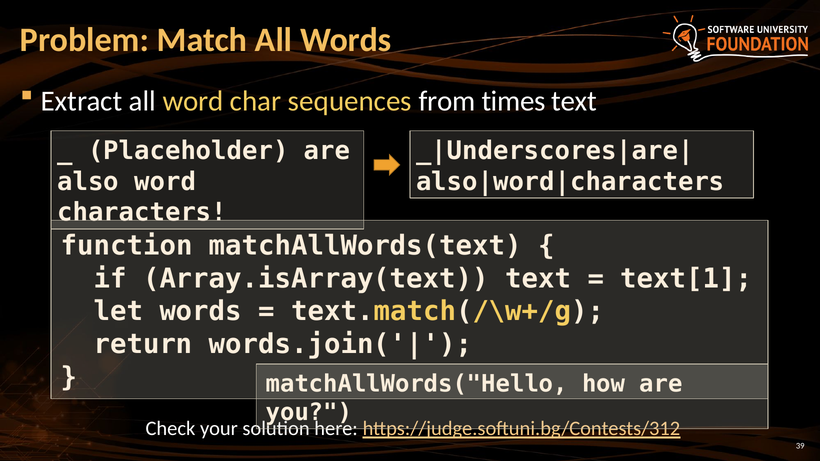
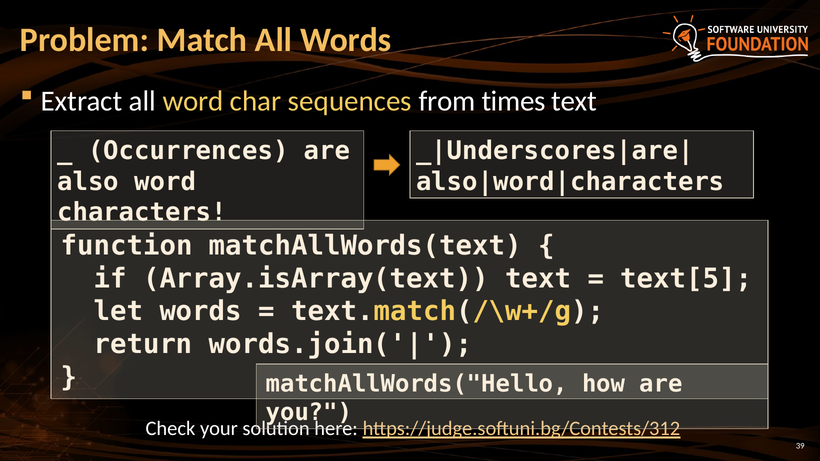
Placeholder: Placeholder -> Occurrences
text[1: text[1 -> text[5
